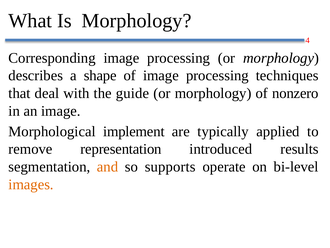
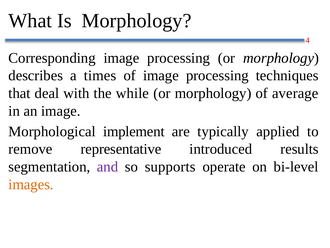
shape: shape -> times
guide: guide -> while
nonzero: nonzero -> average
representation: representation -> representative
and colour: orange -> purple
